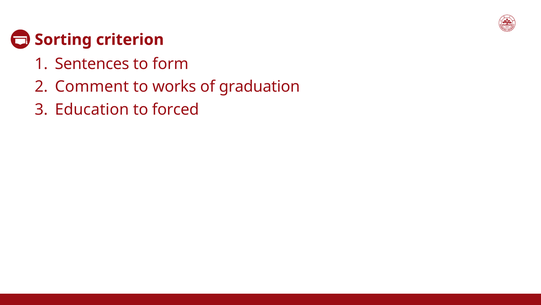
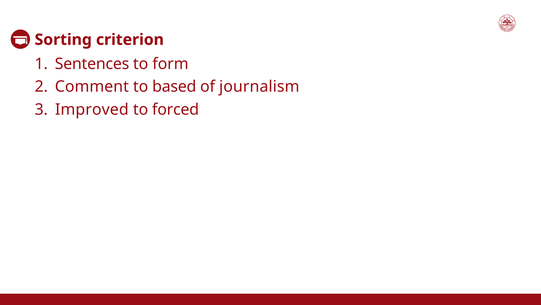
works: works -> based
graduation: graduation -> journalism
Education: Education -> Improved
